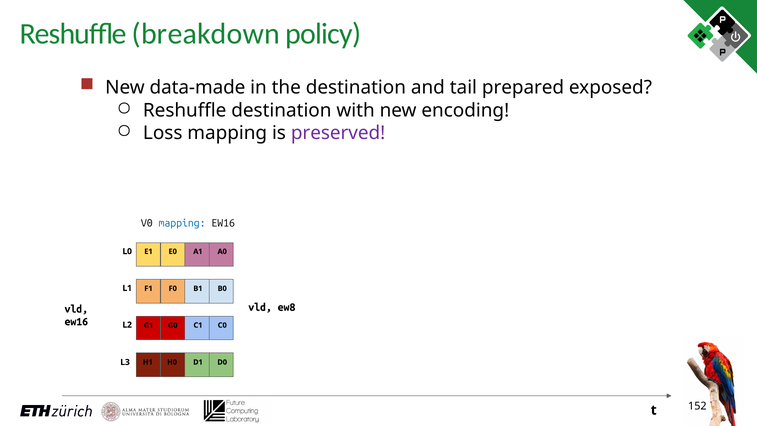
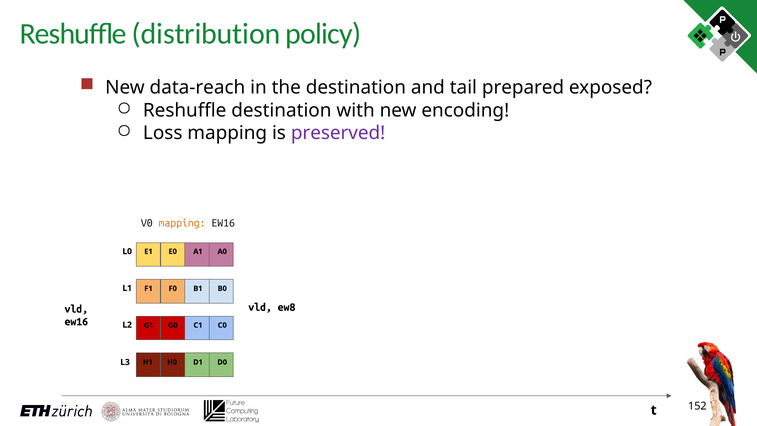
breakdown: breakdown -> distribution
data-made: data-made -> data-reach
mapping at (182, 223) colour: blue -> orange
